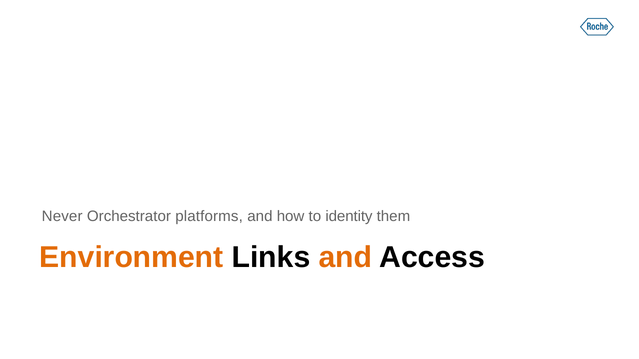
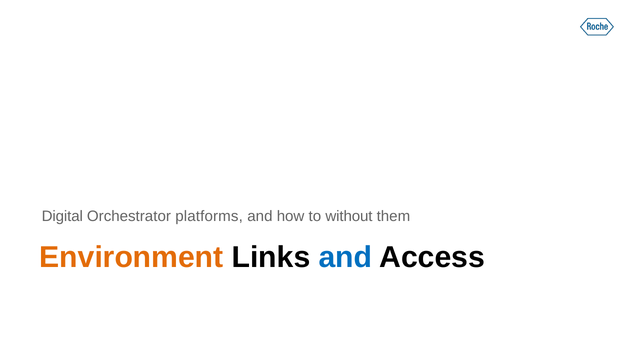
Never: Never -> Digital
identity: identity -> without
and at (345, 258) colour: orange -> blue
